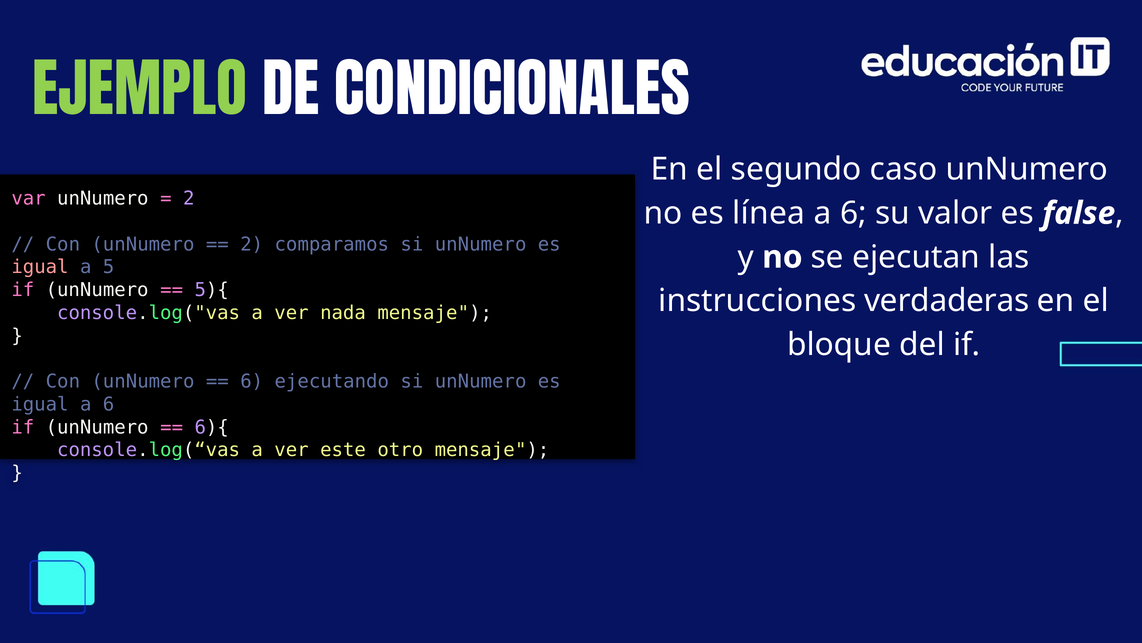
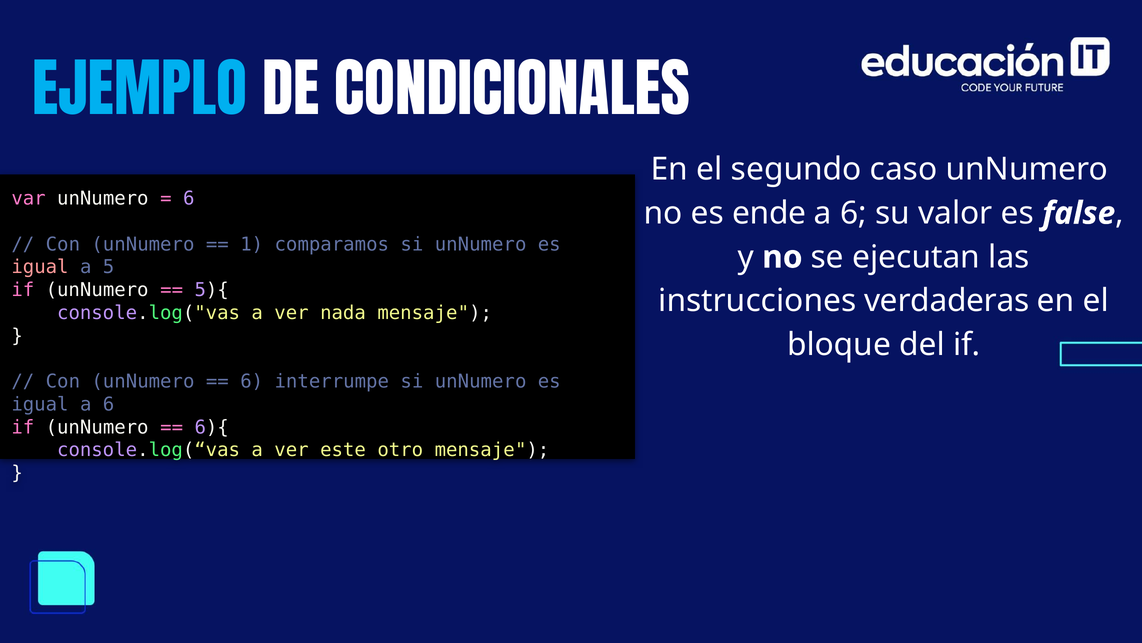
EJEMPLO colour: light green -> light blue
2 at (189, 198): 2 -> 6
línea: línea -> ende
2 at (252, 244): 2 -> 1
ejecutando: ejecutando -> interrumpe
